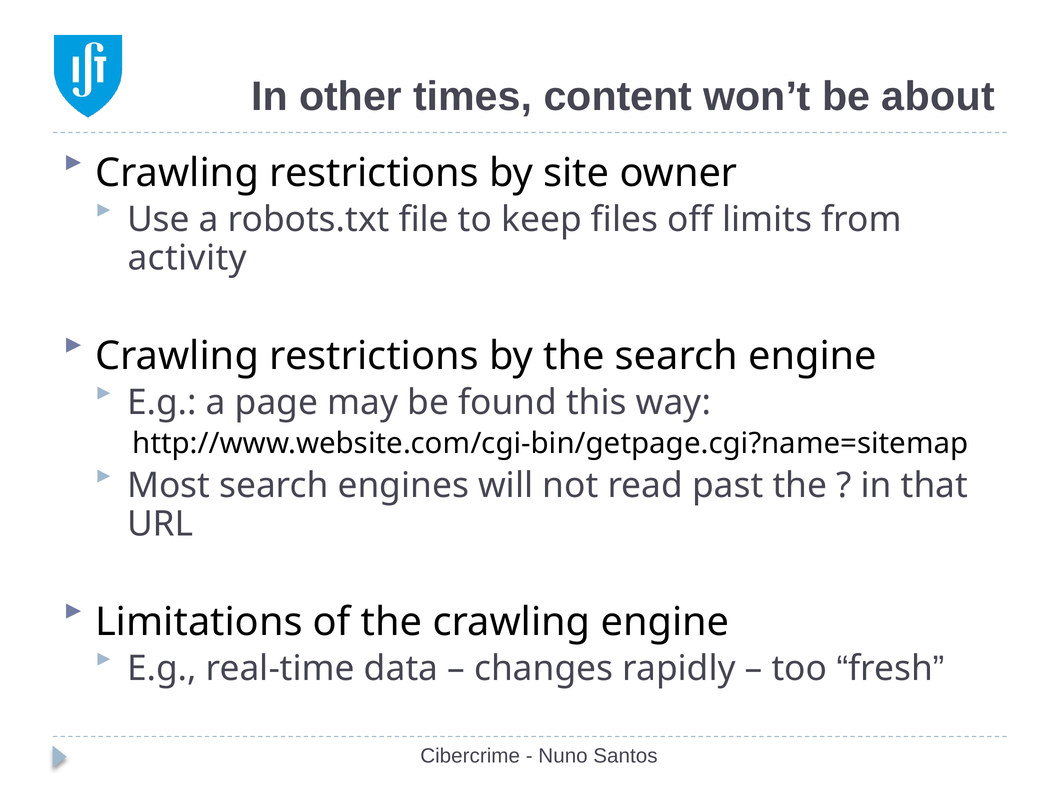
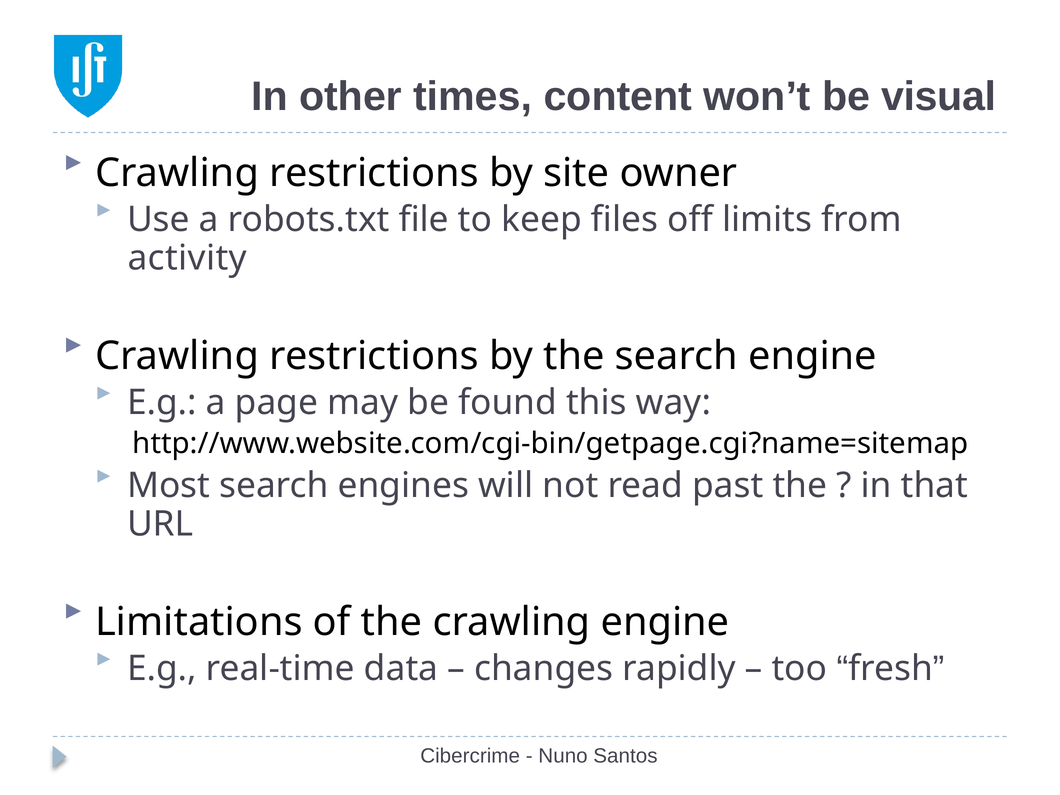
about: about -> visual
